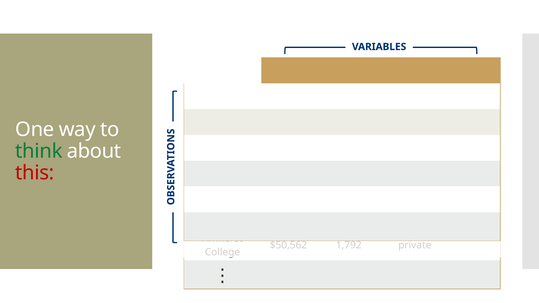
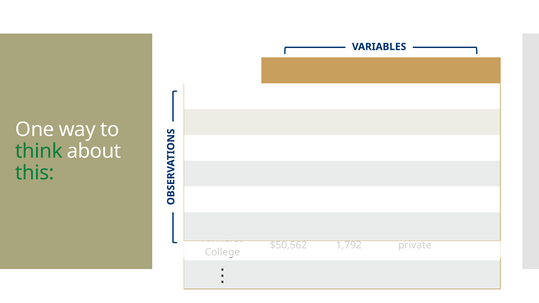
this colour: red -> green
